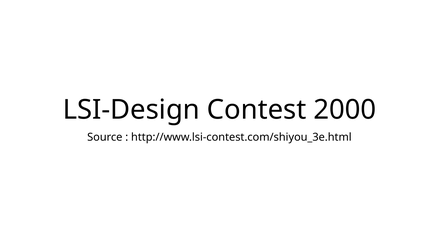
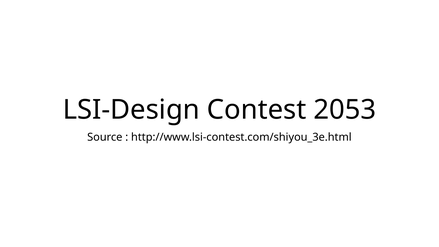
2000: 2000 -> 2053
